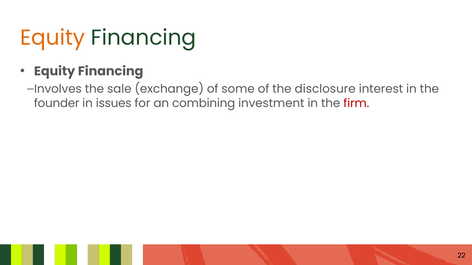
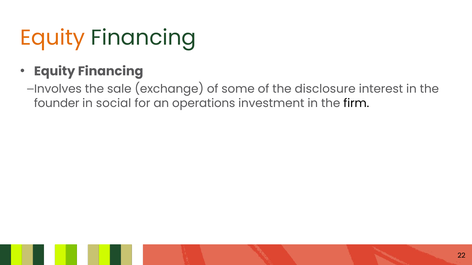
issues: issues -> social
combining: combining -> operations
firm colour: red -> black
